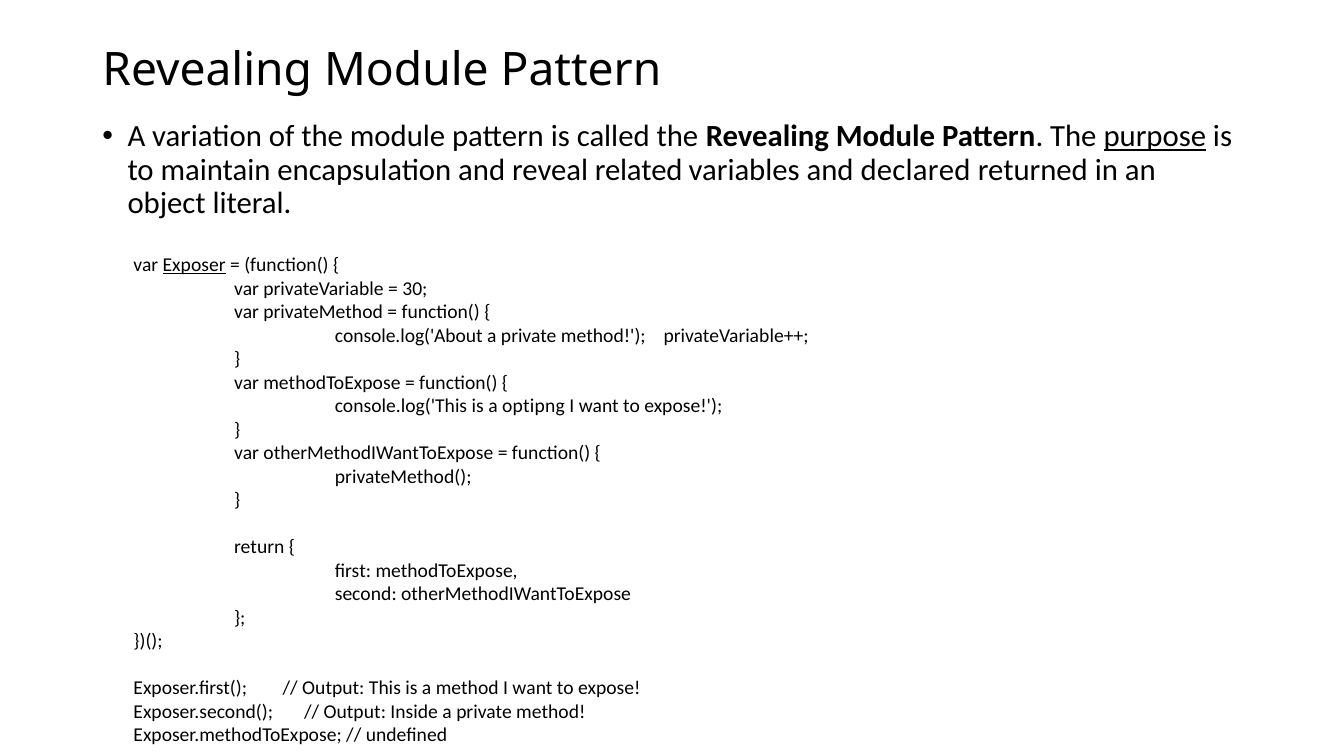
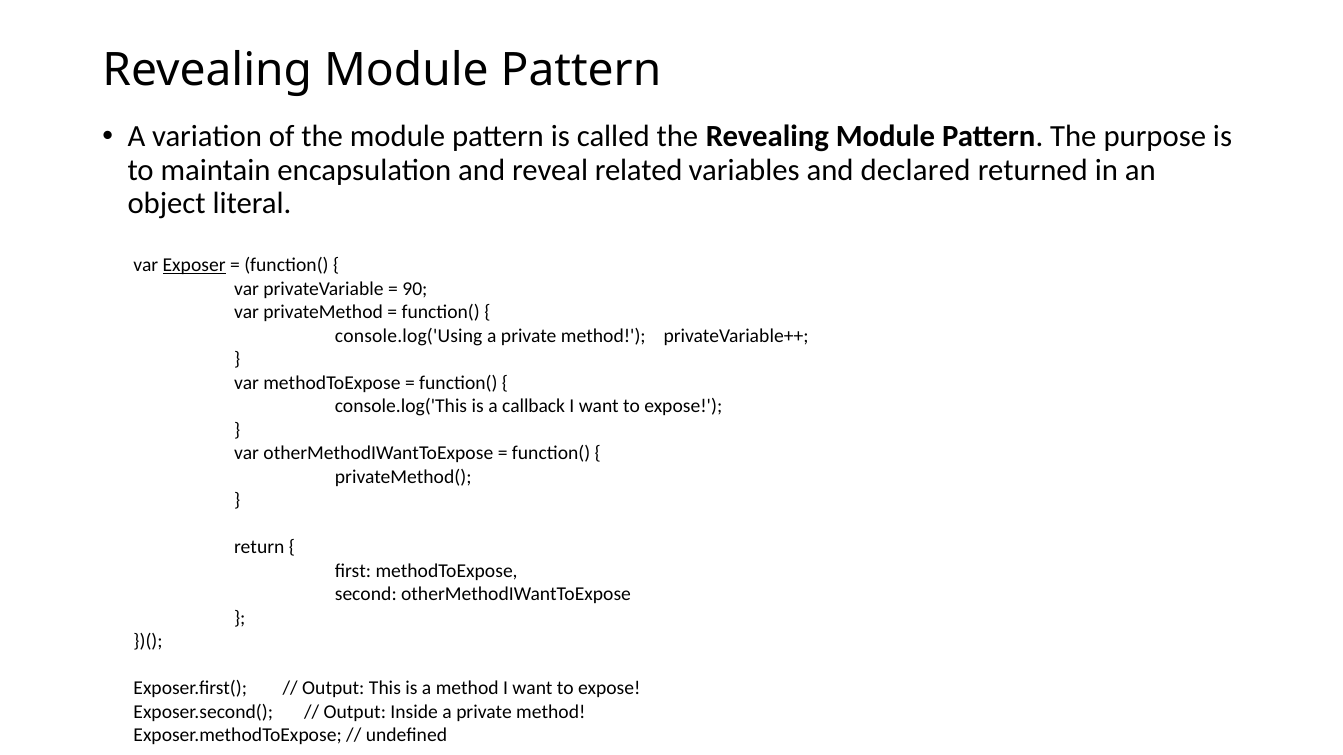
purpose underline: present -> none
30: 30 -> 90
console.log('About: console.log('About -> console.log('Using
optipng: optipng -> callback
